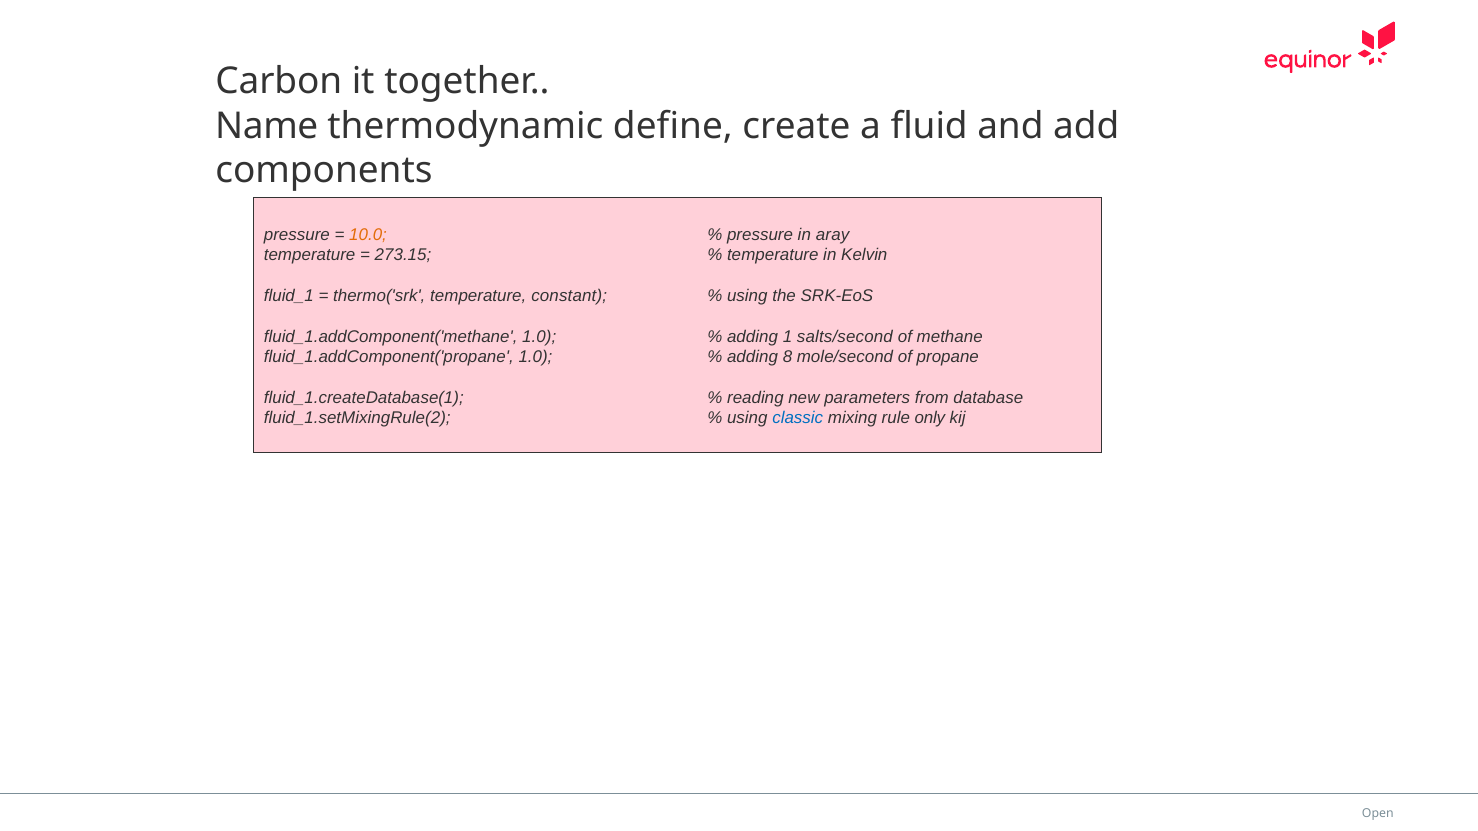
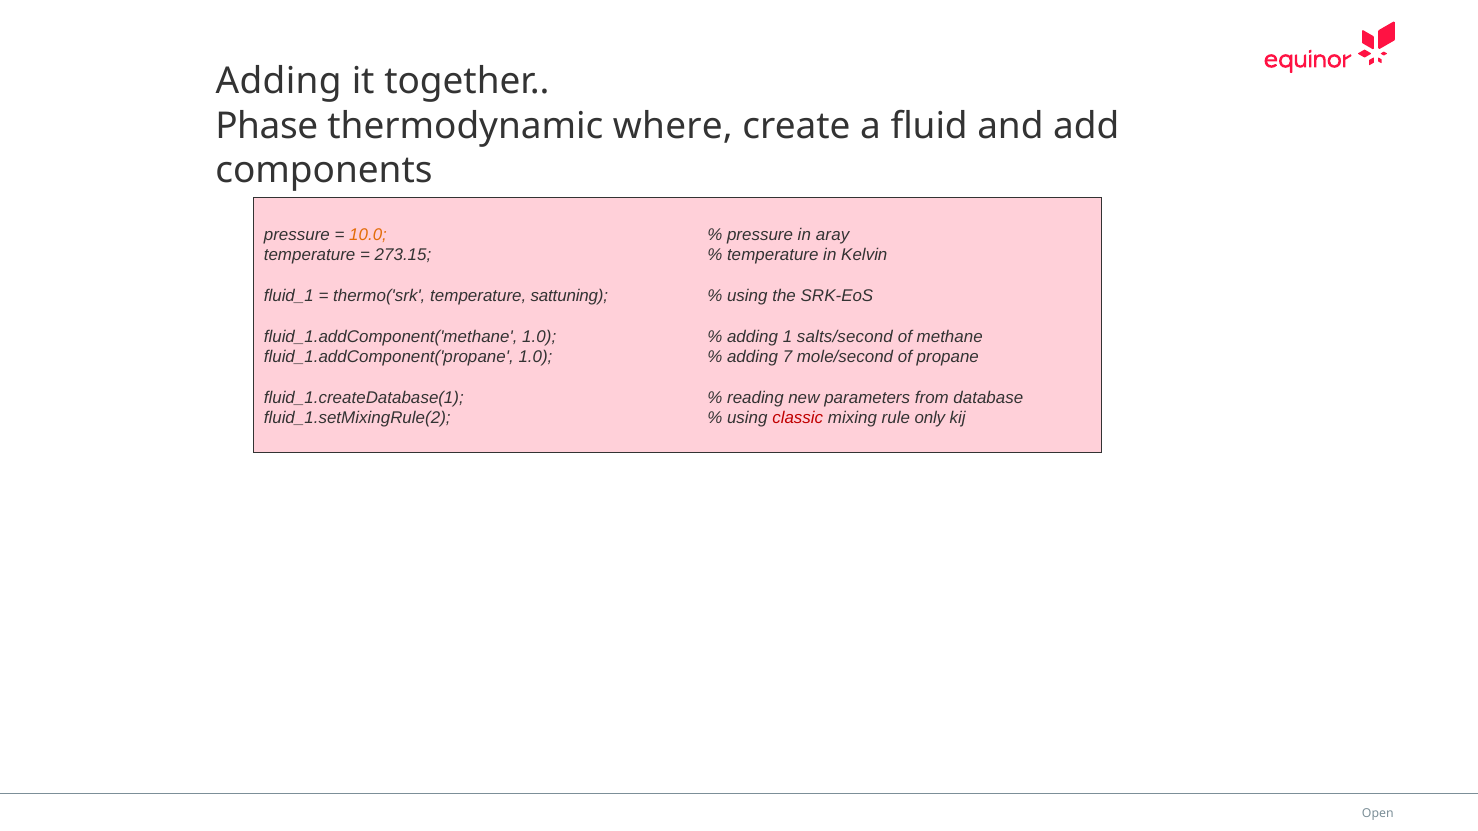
Carbon at (279, 82): Carbon -> Adding
Name: Name -> Phase
define: define -> where
constant: constant -> sattuning
8: 8 -> 7
classic colour: blue -> red
